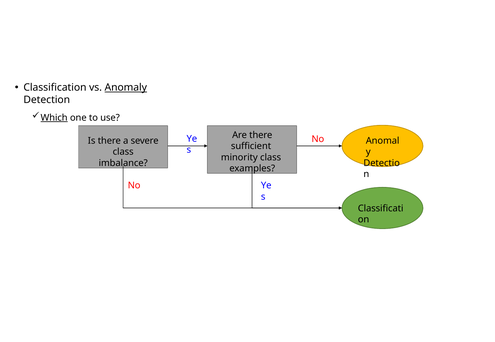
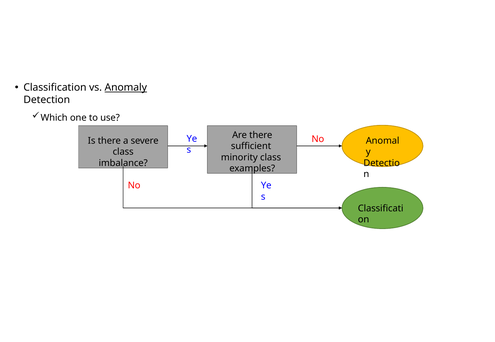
Which underline: present -> none
